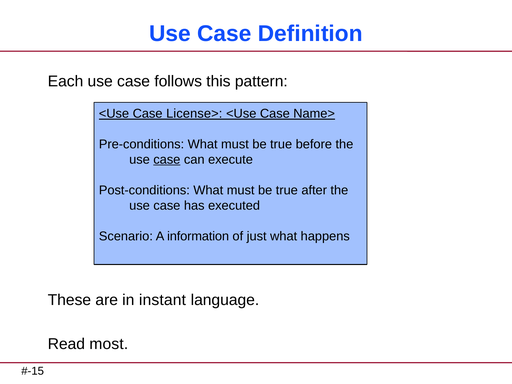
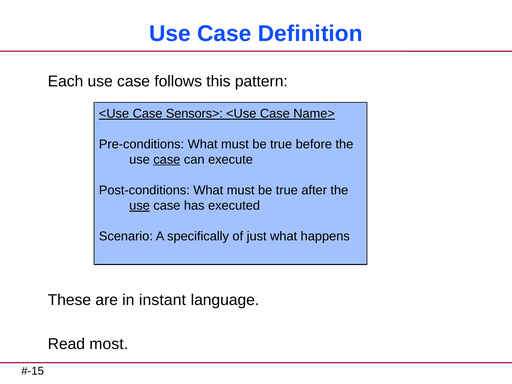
License>: License> -> Sensors>
use at (140, 206) underline: none -> present
information: information -> specifically
